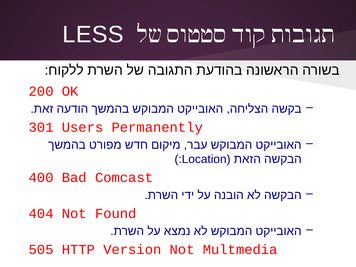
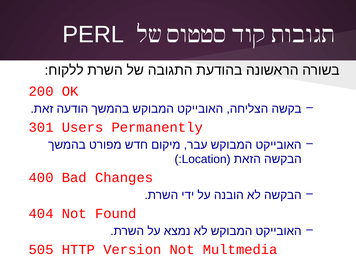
LESS: LESS -> PERL
Comcast: Comcast -> Changes
